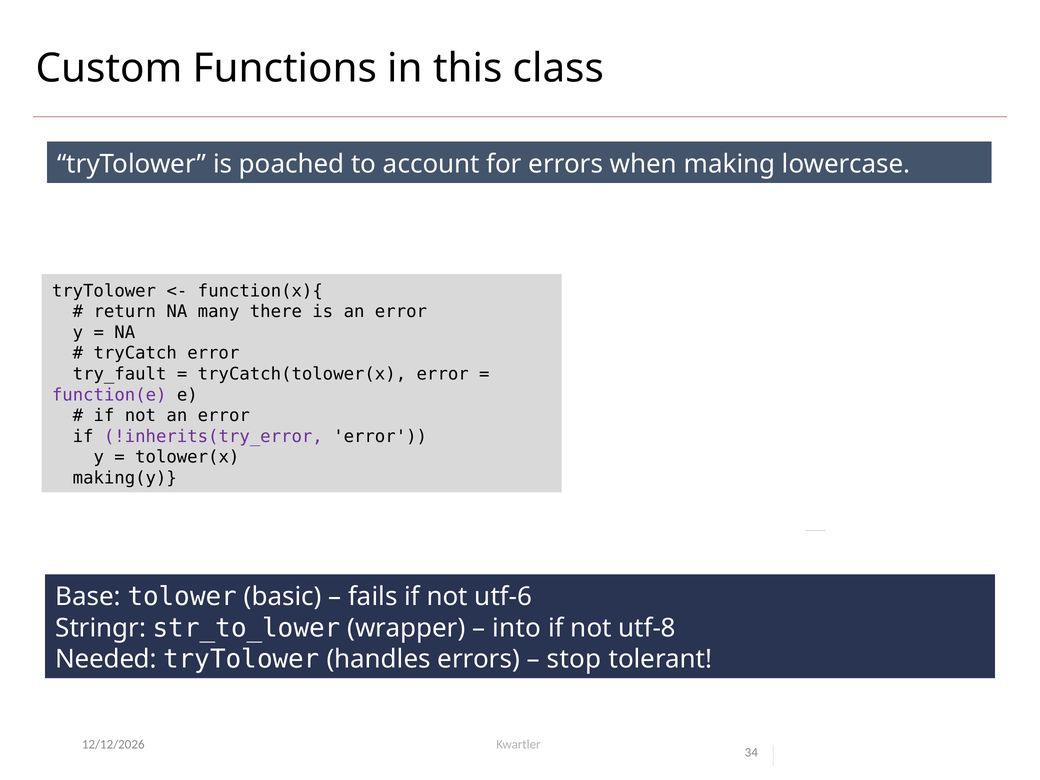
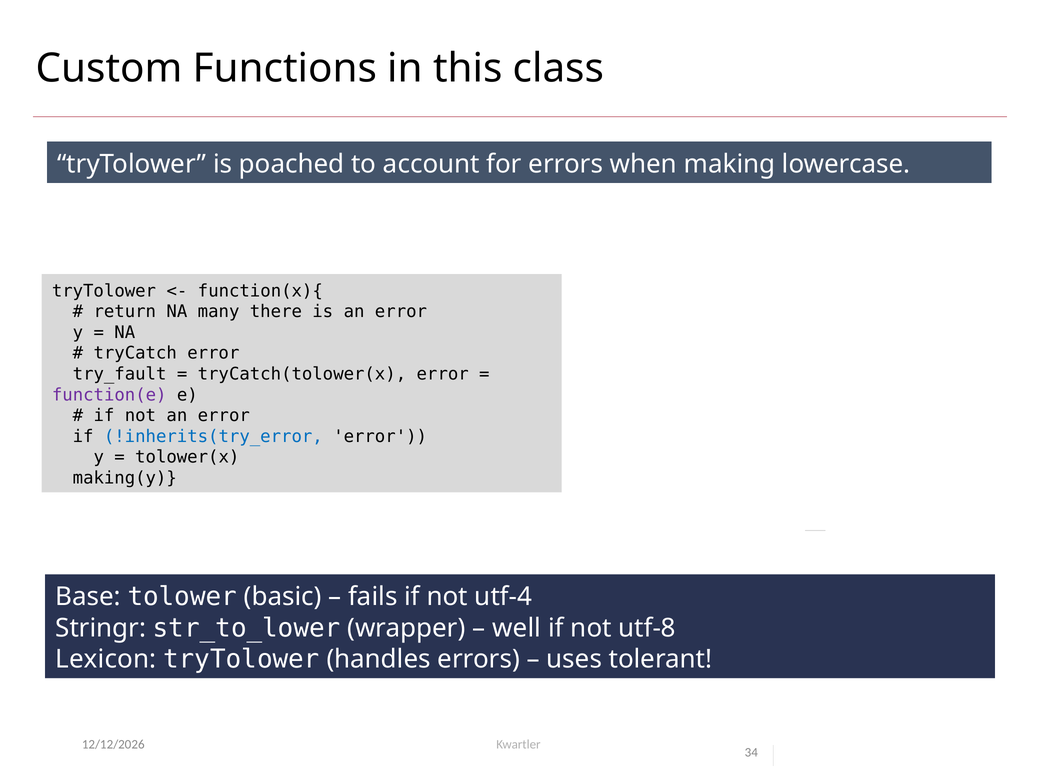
!inherits(try_error colour: purple -> blue
utf-6: utf-6 -> utf-4
into: into -> well
Needed: Needed -> Lexicon
stop: stop -> uses
